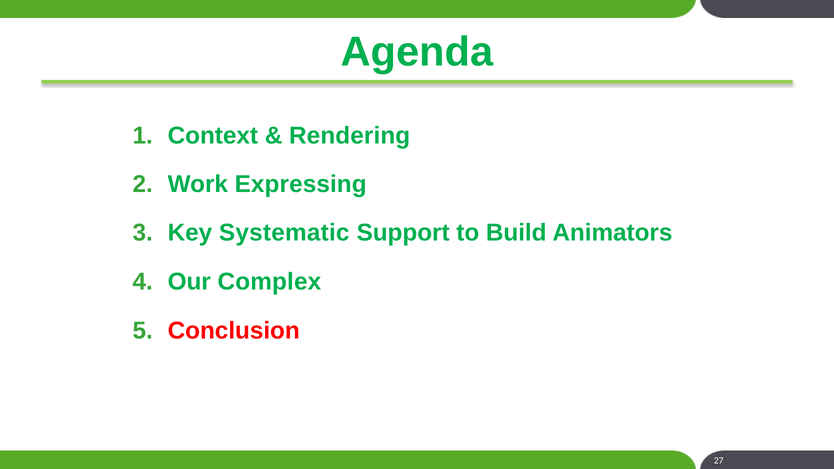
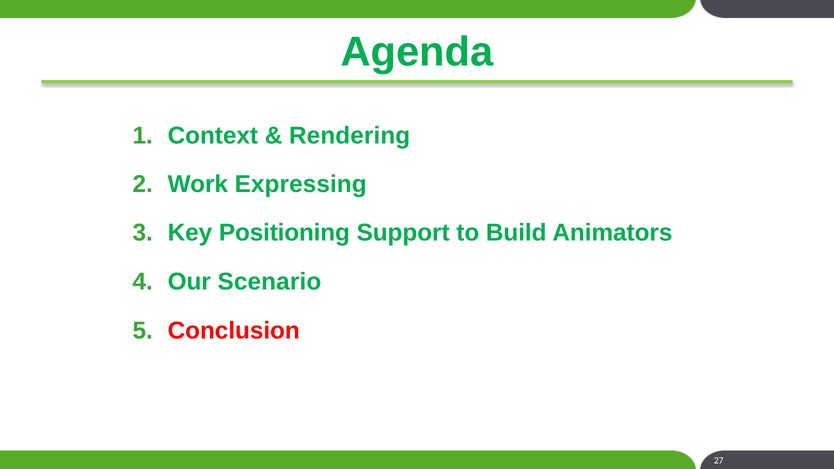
Systematic: Systematic -> Positioning
Complex: Complex -> Scenario
